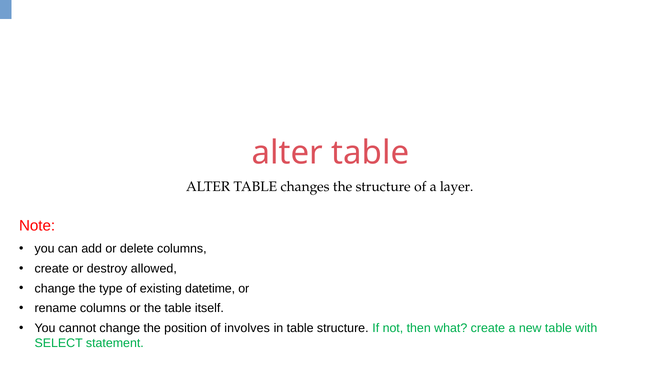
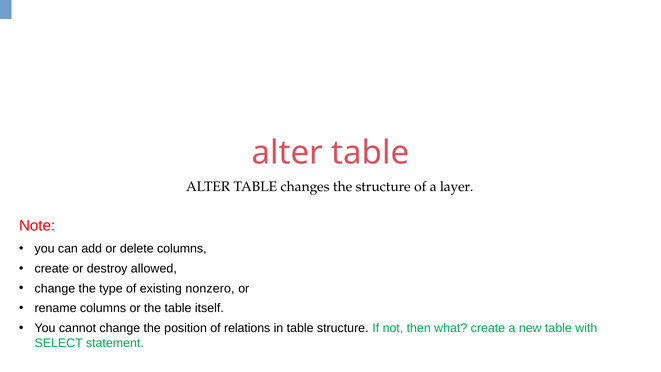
datetime: datetime -> nonzero
involves: involves -> relations
